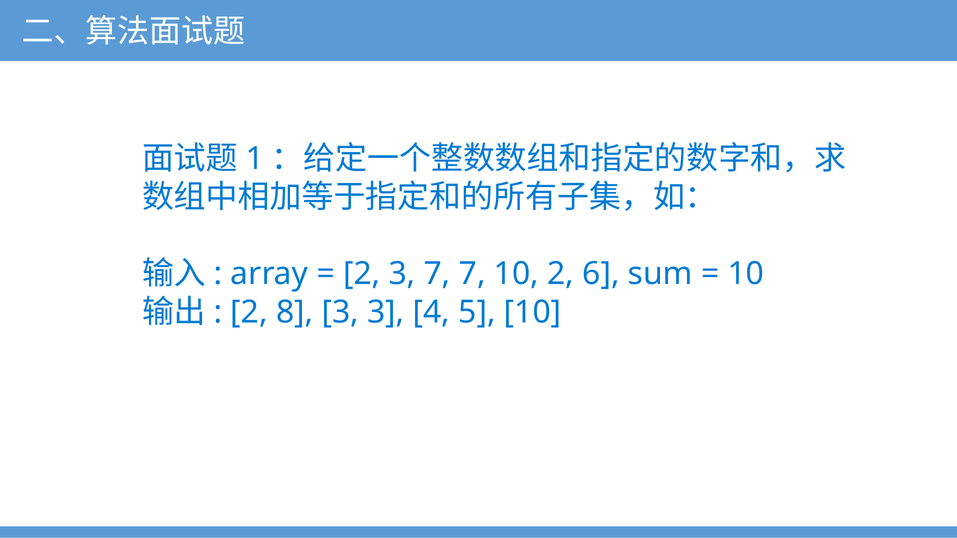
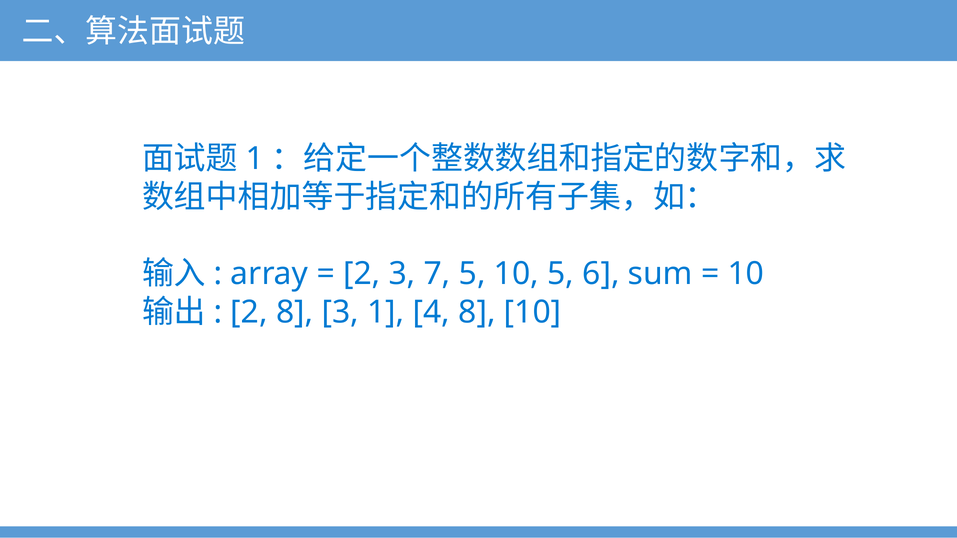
7 7: 7 -> 5
10 2: 2 -> 5
3 3: 3 -> 1
4 5: 5 -> 8
